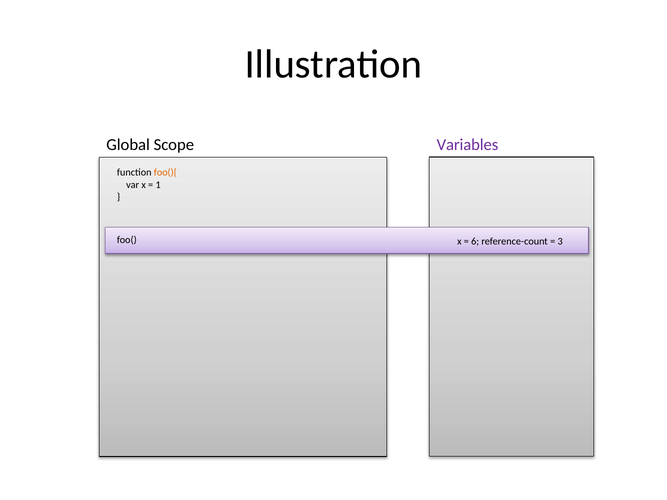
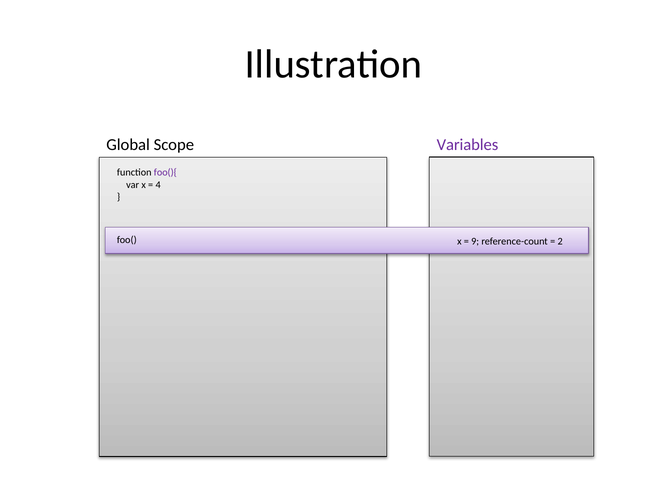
foo(){ colour: orange -> purple
1: 1 -> 4
6: 6 -> 9
3: 3 -> 2
